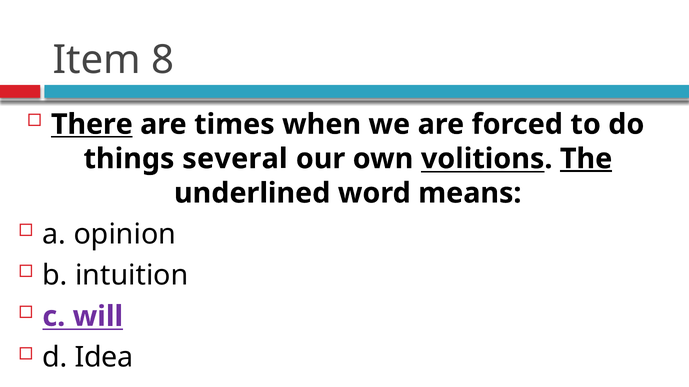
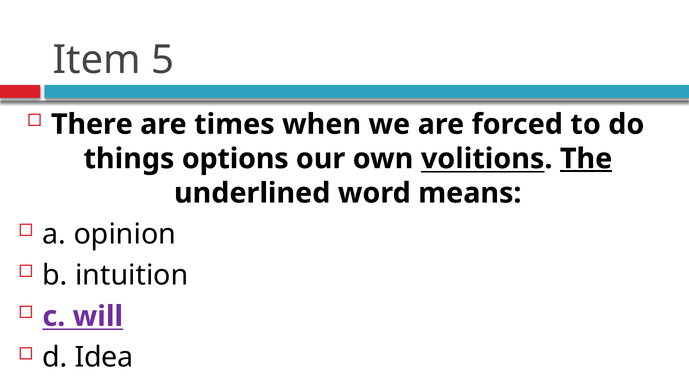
8: 8 -> 5
There underline: present -> none
several: several -> options
